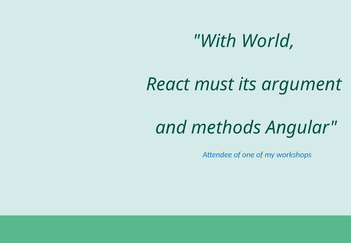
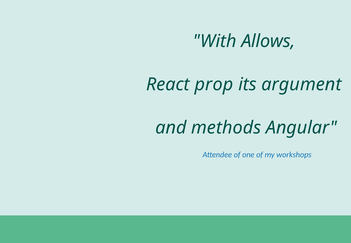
World: World -> Allows
must: must -> prop
